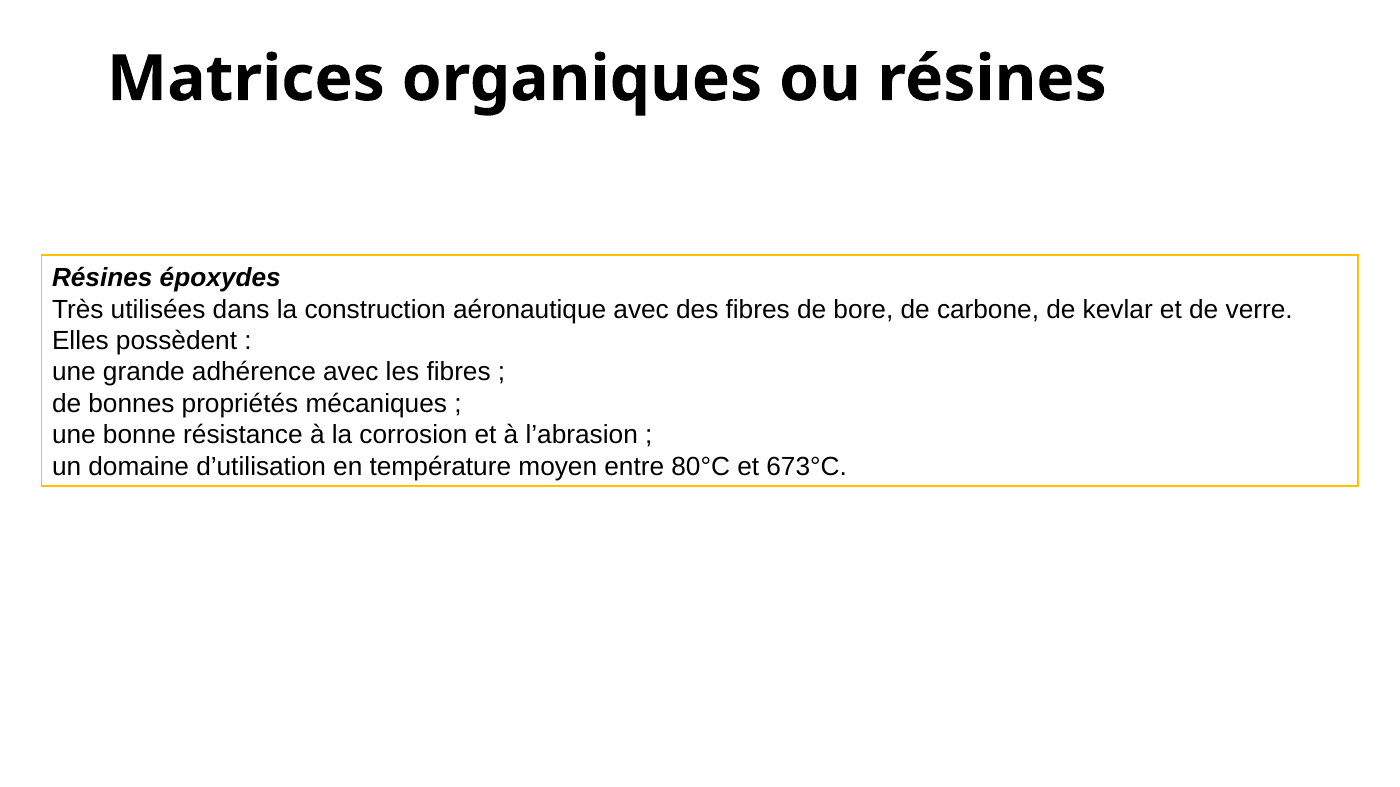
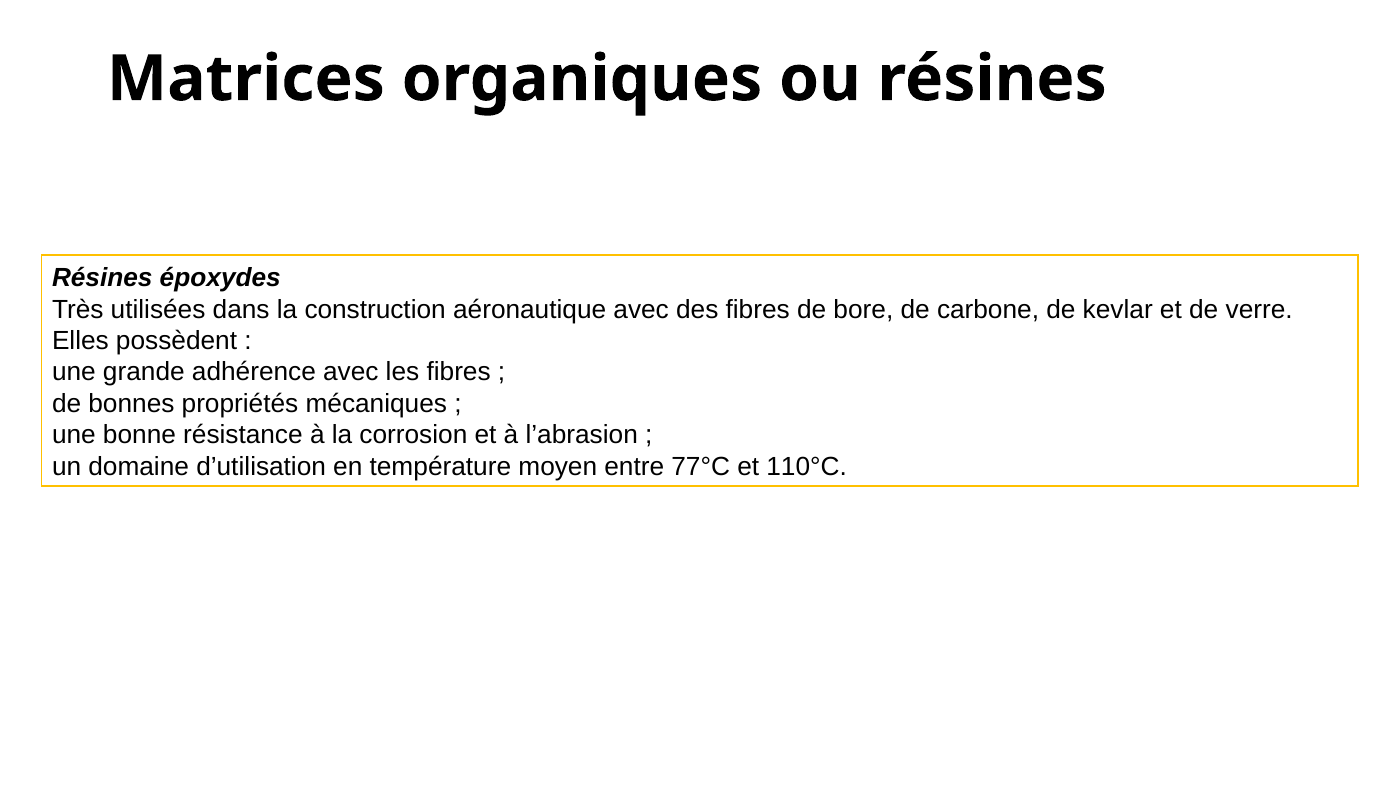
80°C: 80°C -> 77°C
673°C: 673°C -> 110°C
